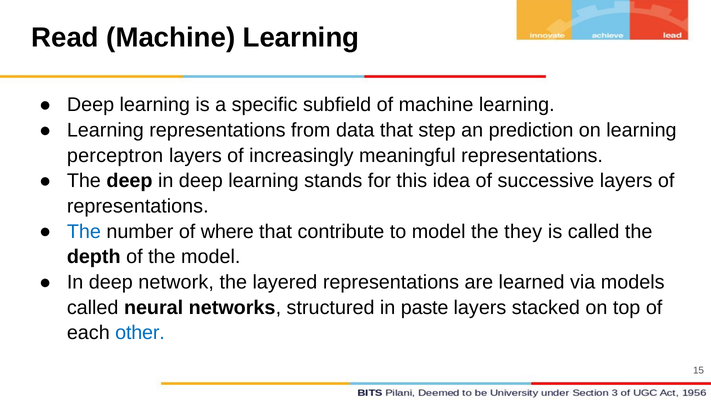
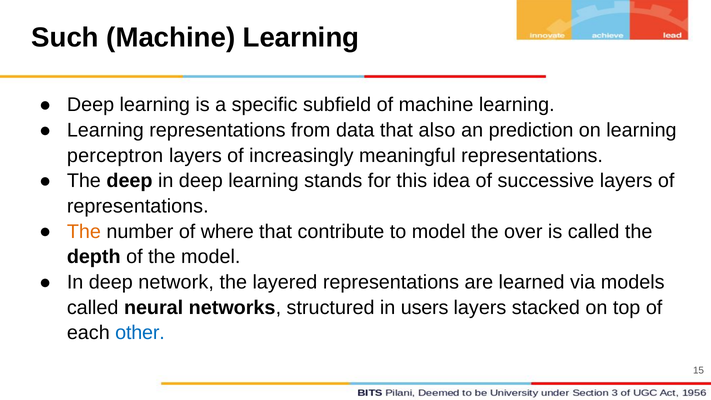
Read: Read -> Such
step: step -> also
The at (84, 232) colour: blue -> orange
they: they -> over
paste: paste -> users
